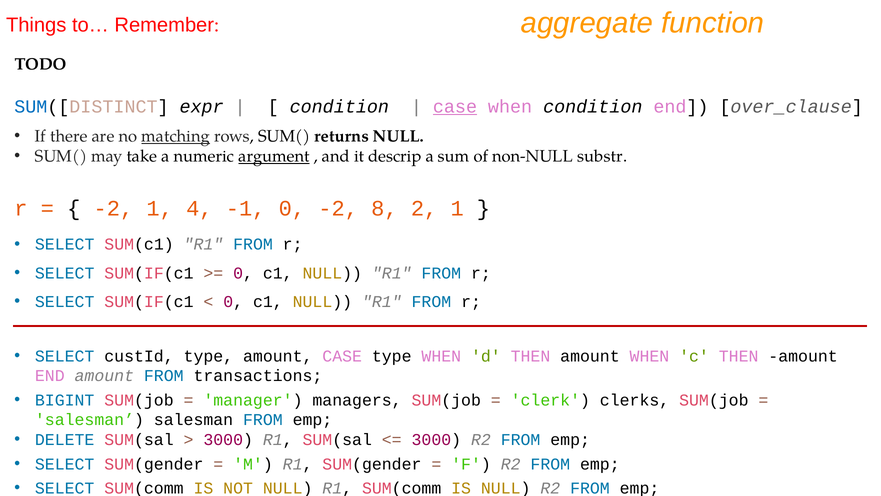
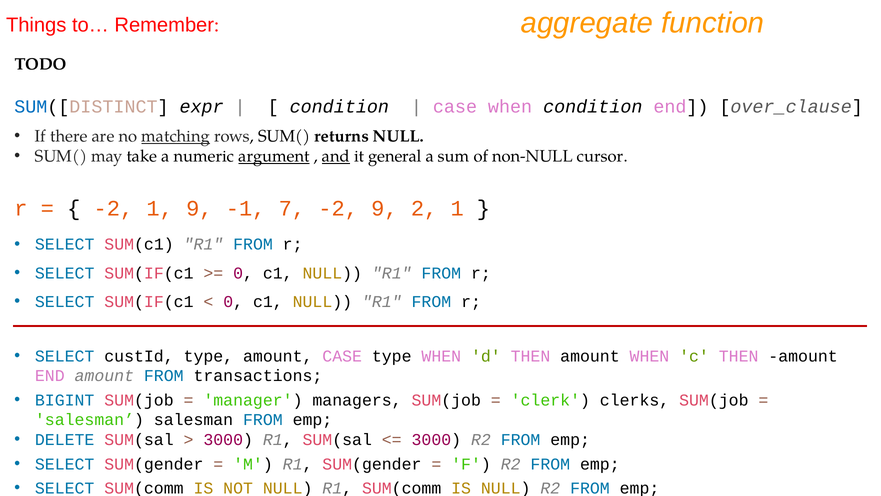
case at (455, 107) underline: present -> none
and underline: none -> present
descrip: descrip -> general
substr: substr -> cursor
1 4: 4 -> 9
-1 0: 0 -> 7
-2 8: 8 -> 9
